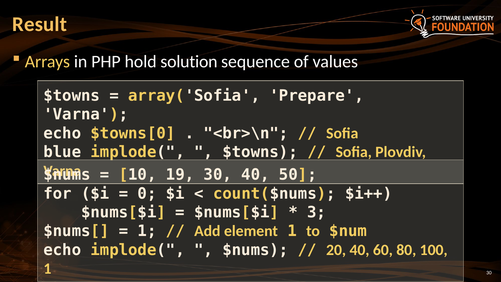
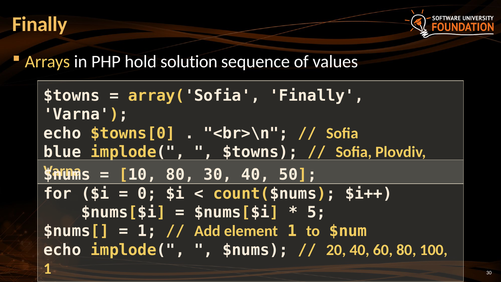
Result at (40, 24): Result -> Finally
array('Sofia Prepare: Prepare -> Finally
10 19: 19 -> 80
3: 3 -> 5
